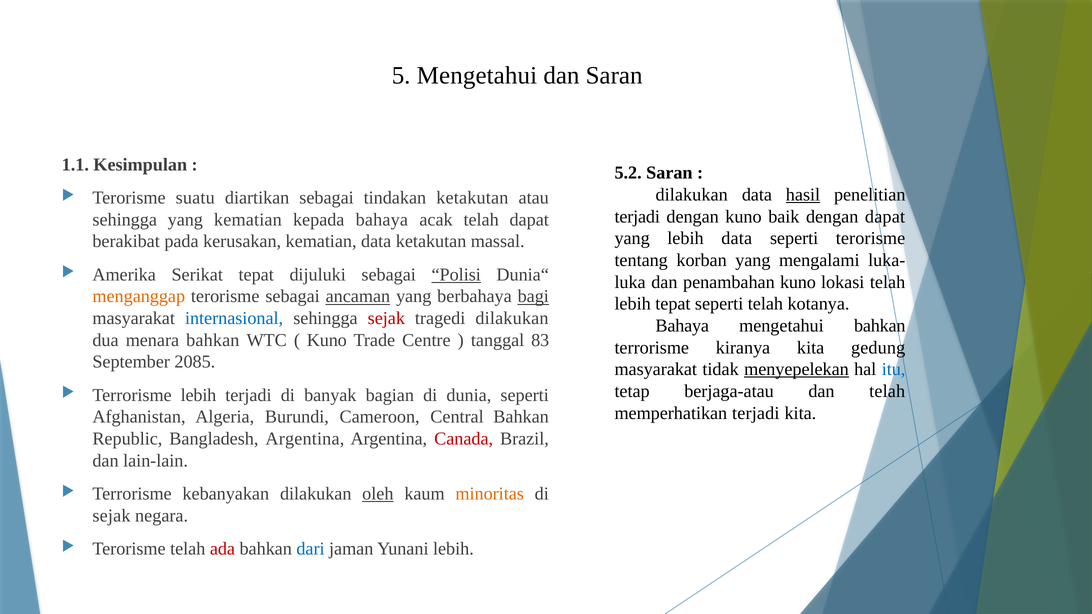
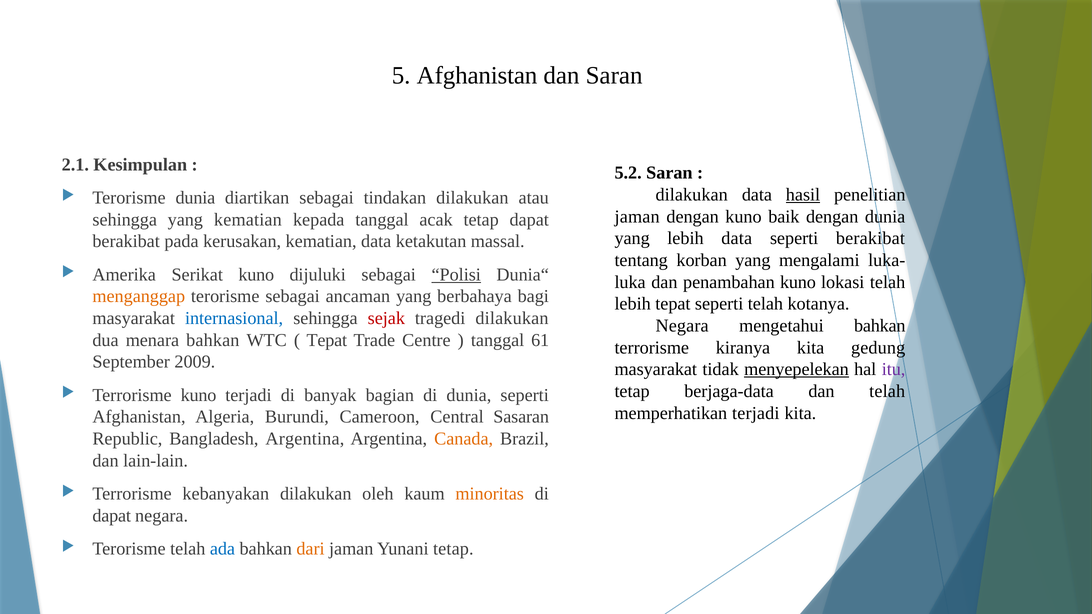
5 Mengetahui: Mengetahui -> Afghanistan
1.1: 1.1 -> 2.1
Terorisme suatu: suatu -> dunia
tindakan ketakutan: ketakutan -> dilakukan
terjadi at (637, 217): terjadi -> jaman
dengan dapat: dapat -> dunia
kepada bahaya: bahaya -> tanggal
acak telah: telah -> tetap
seperti terorisme: terorisme -> berakibat
Serikat tepat: tepat -> kuno
ancaman underline: present -> none
bagi underline: present -> none
Bahaya at (682, 326): Bahaya -> Negara
Kuno at (327, 340): Kuno -> Tepat
83: 83 -> 61
2085: 2085 -> 2009
itu colour: blue -> purple
berjaga-atau: berjaga-atau -> berjaga-data
Terrorisme lebih: lebih -> kuno
Central Bahkan: Bahkan -> Sasaran
Canada colour: red -> orange
oleh underline: present -> none
sejak at (112, 516): sejak -> dapat
ada colour: red -> blue
dari colour: blue -> orange
Yunani lebih: lebih -> tetap
